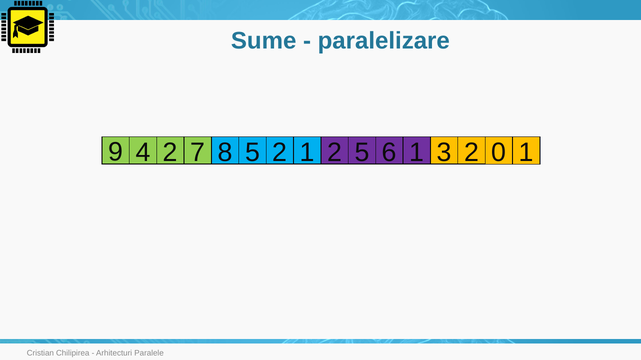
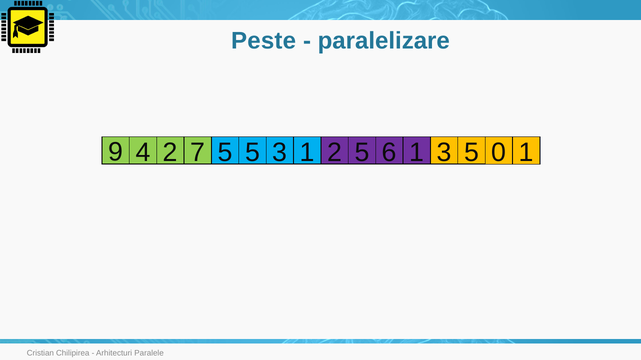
Sume: Sume -> Peste
7 8: 8 -> 5
5 2: 2 -> 3
3 2: 2 -> 5
